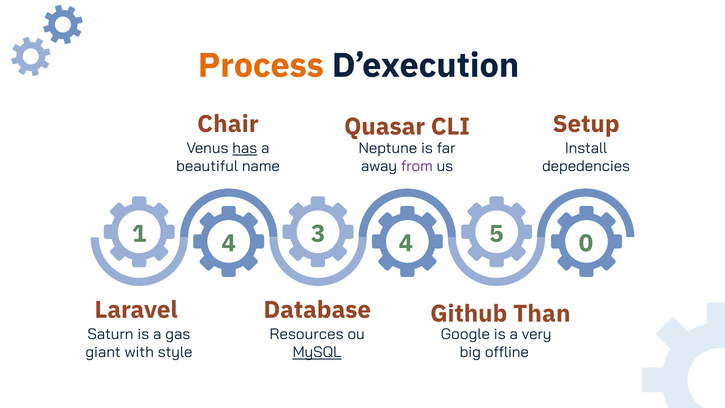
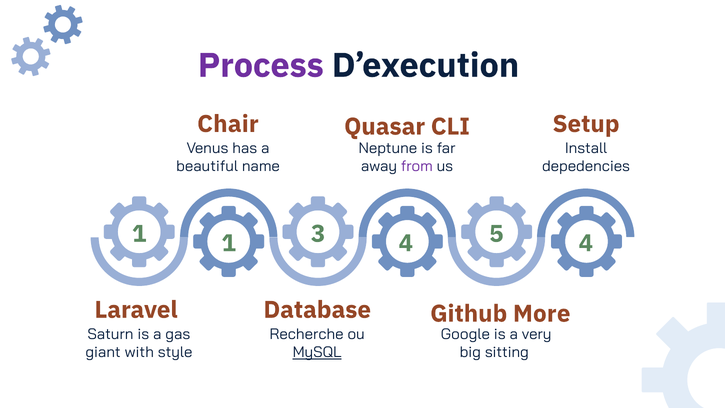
Process colour: orange -> purple
has underline: present -> none
1 4: 4 -> 1
4 0: 0 -> 4
Than: Than -> More
Resources: Resources -> Recherche
offline: offline -> sitting
